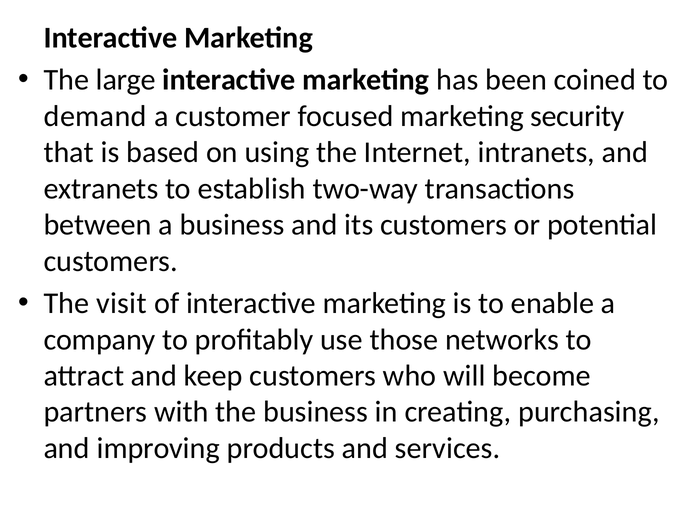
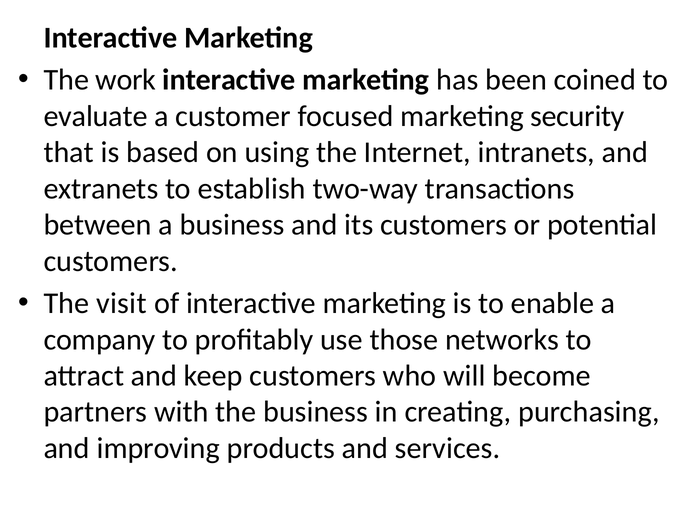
large: large -> work
demand: demand -> evaluate
